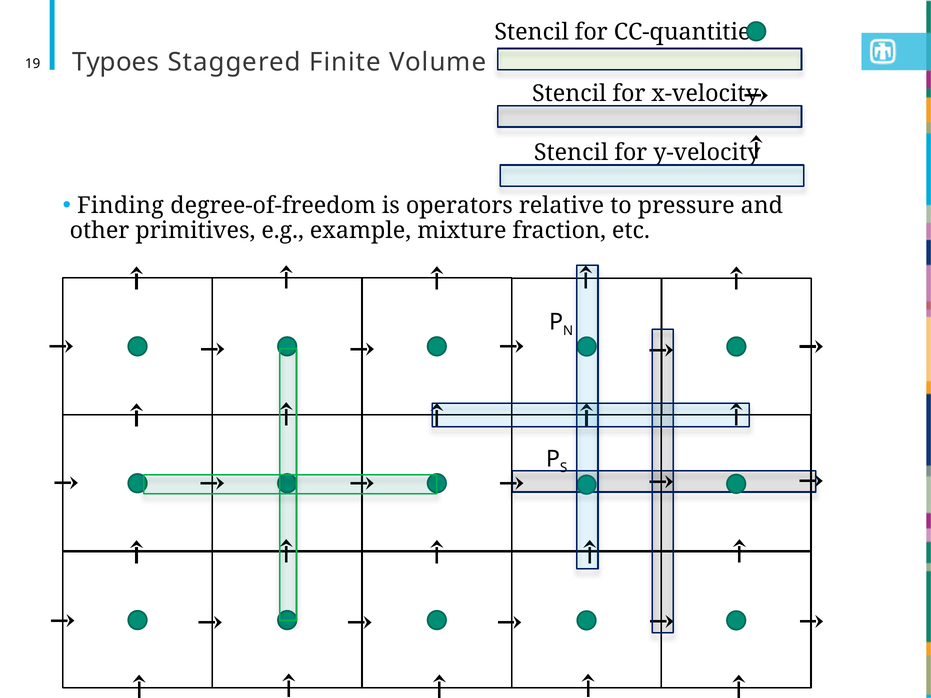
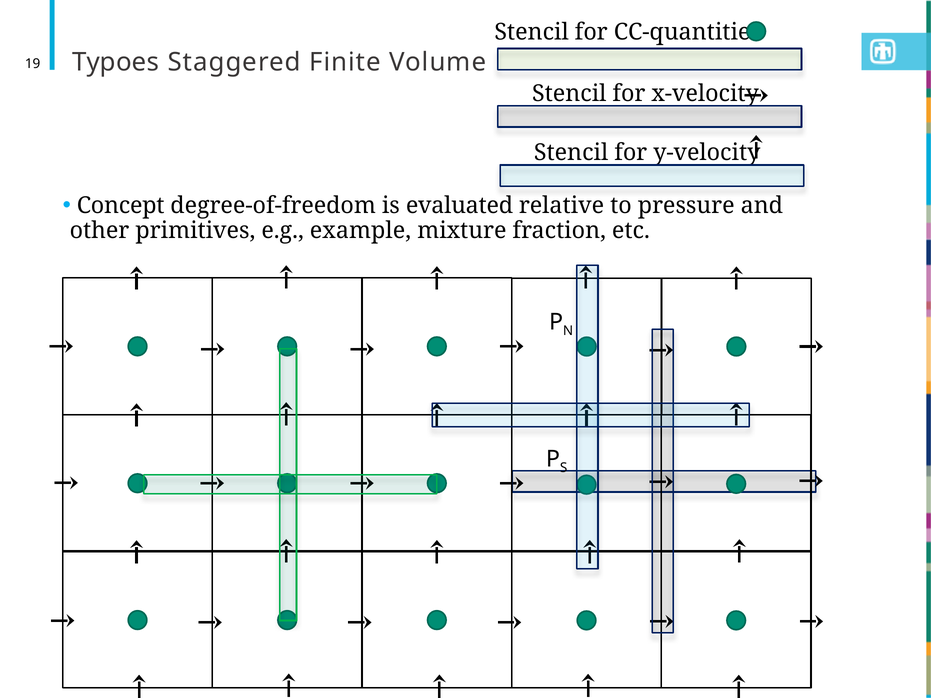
Finding: Finding -> Concept
operators: operators -> evaluated
